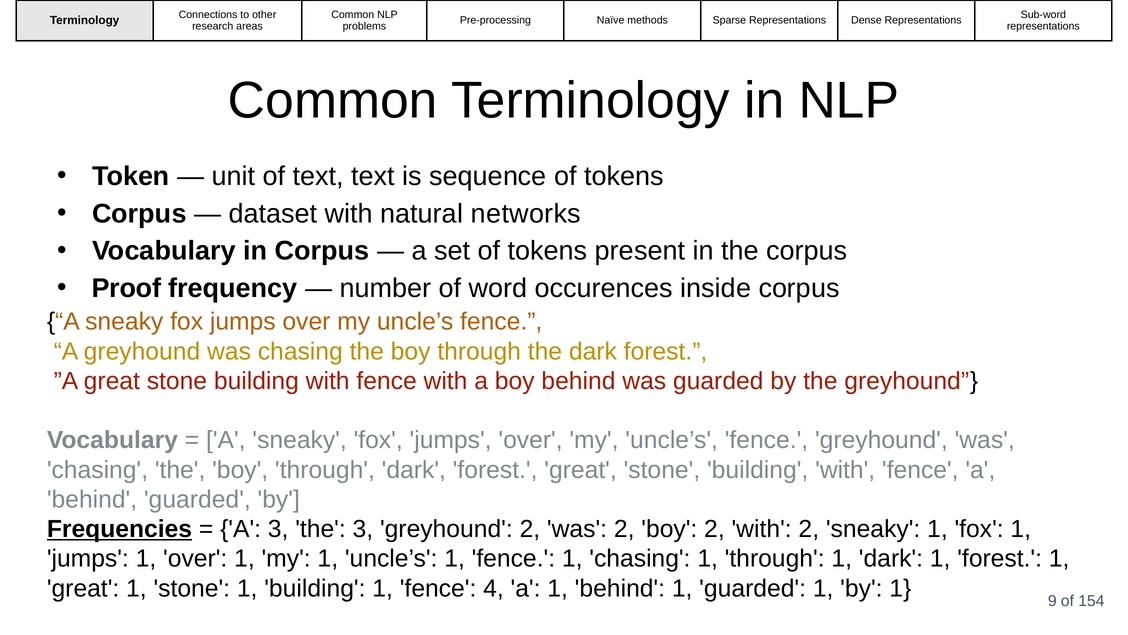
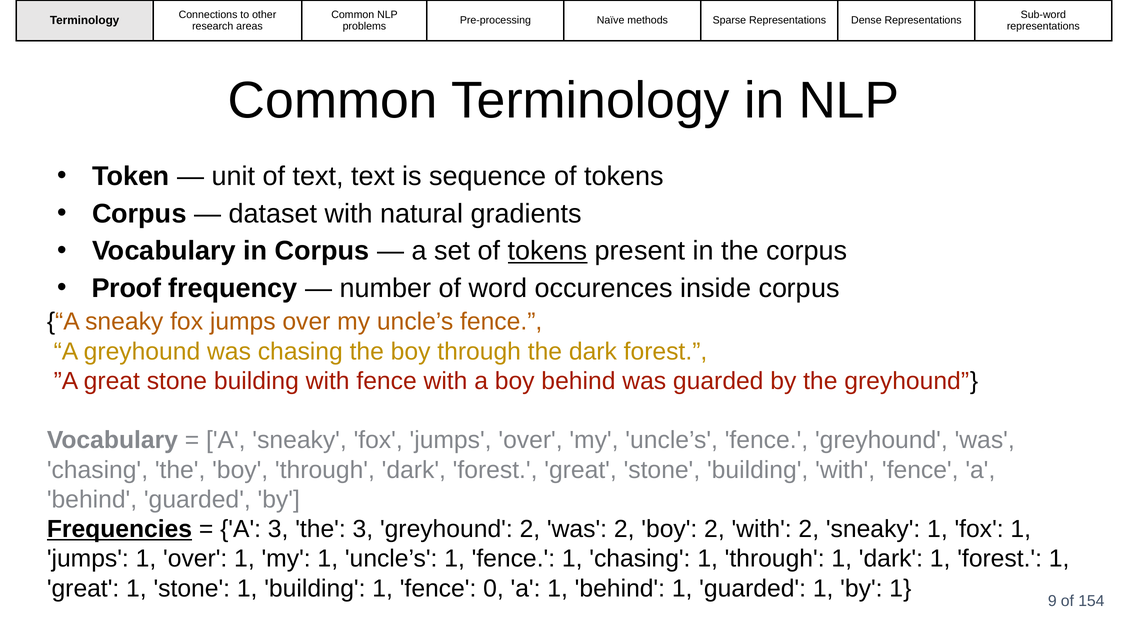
networks: networks -> gradients
tokens at (548, 251) underline: none -> present
4: 4 -> 0
